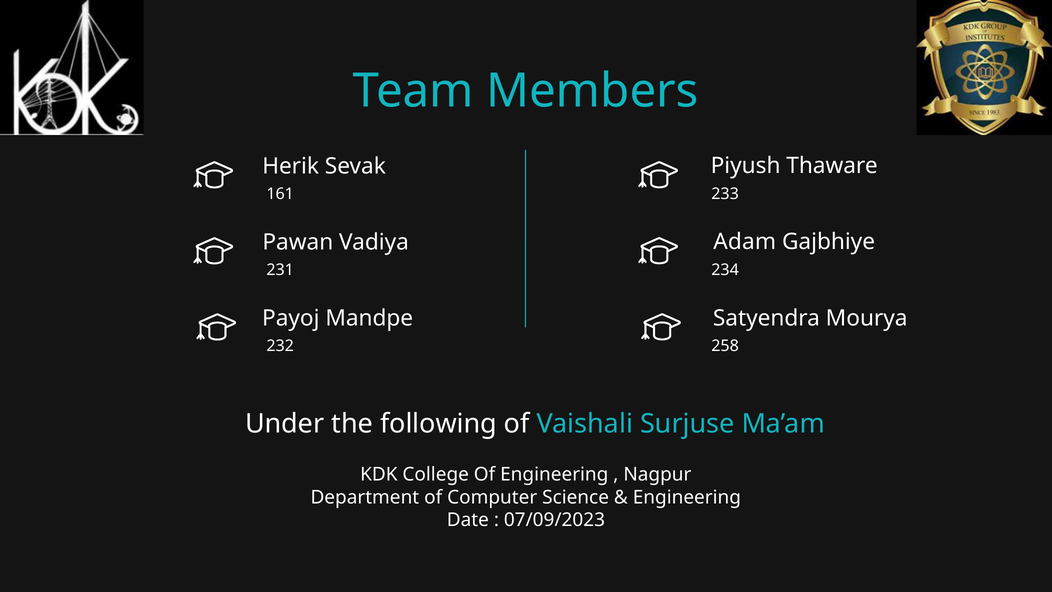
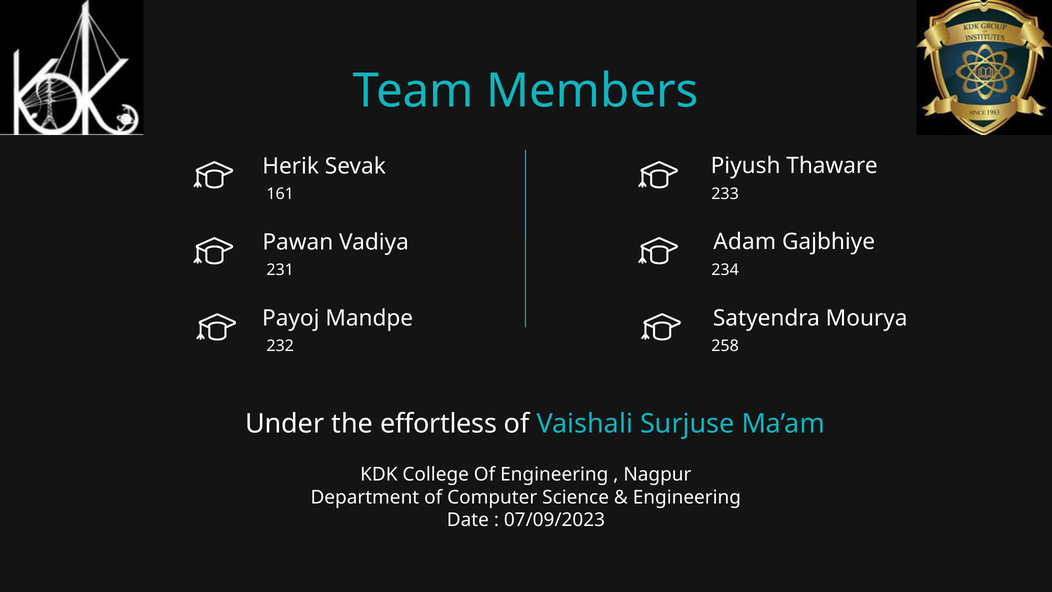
following: following -> effortless
